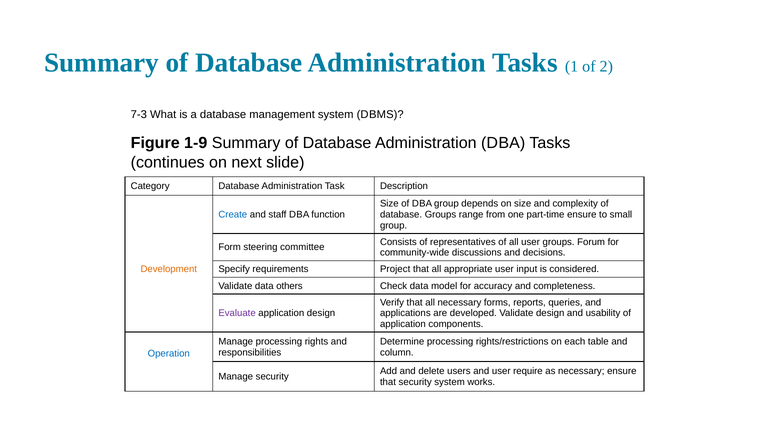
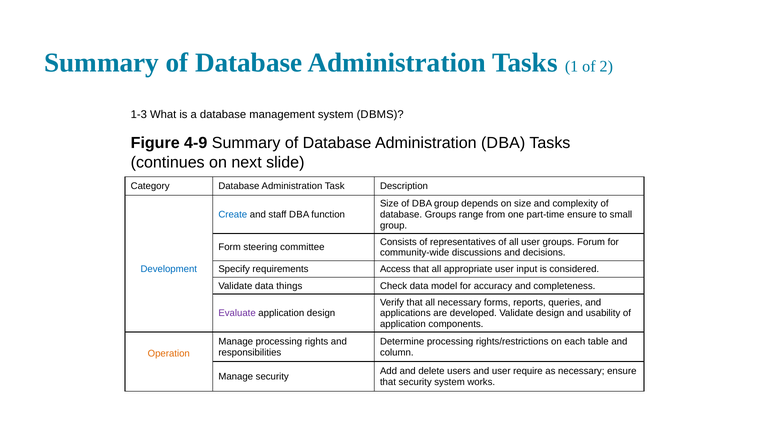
7-3: 7-3 -> 1-3
1-9: 1-9 -> 4-9
Development colour: orange -> blue
Project: Project -> Access
others: others -> things
Operation colour: blue -> orange
